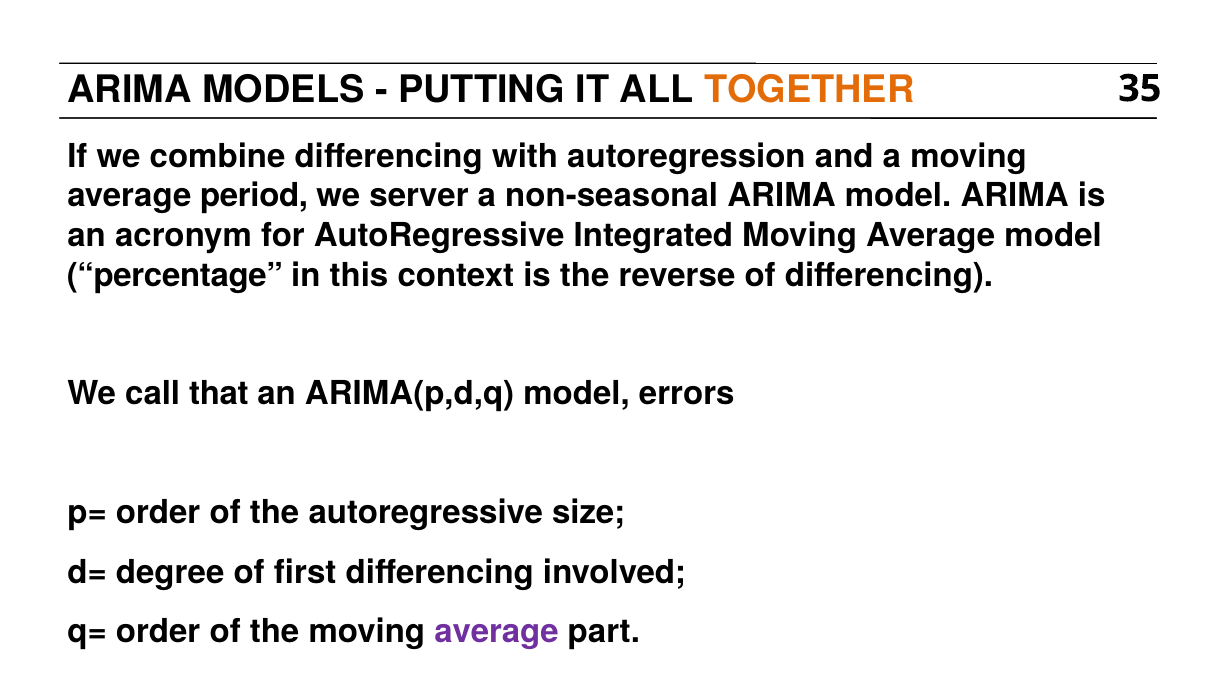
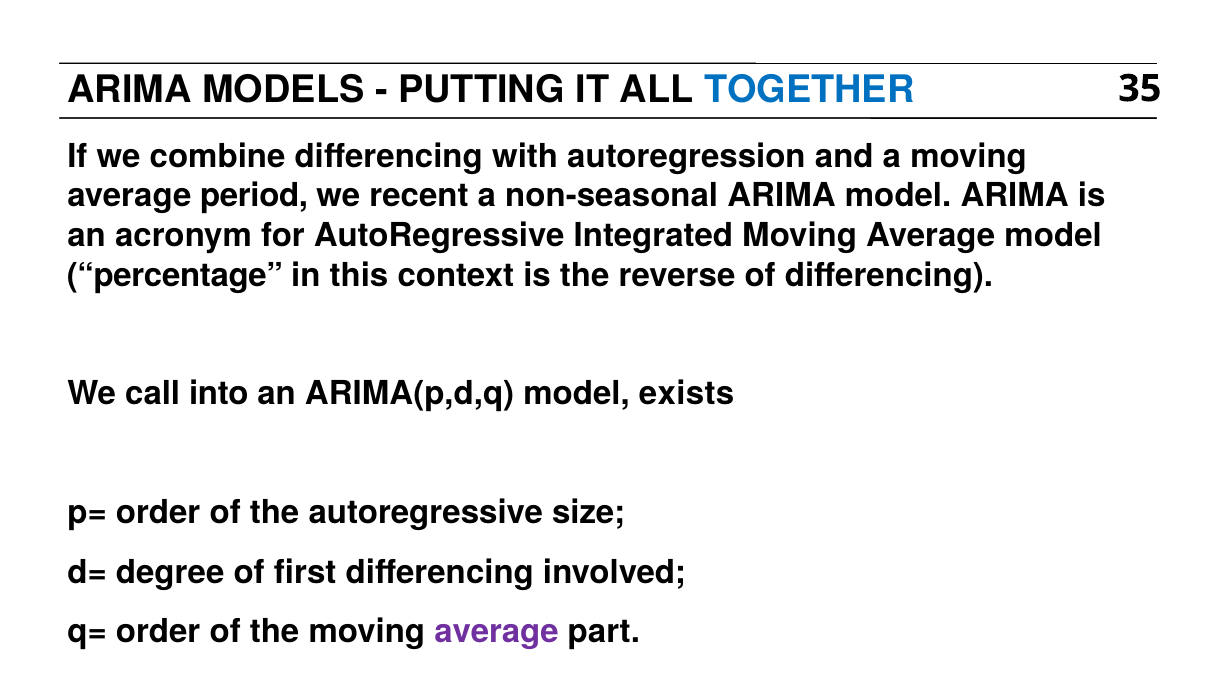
TOGETHER colour: orange -> blue
server: server -> recent
that: that -> into
errors: errors -> exists
